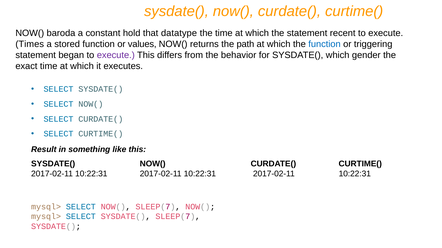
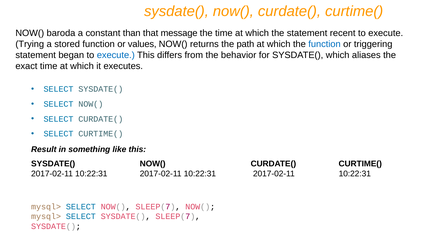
hold: hold -> than
datatype: datatype -> message
Times: Times -> Trying
execute at (116, 55) colour: purple -> blue
gender: gender -> aliases
